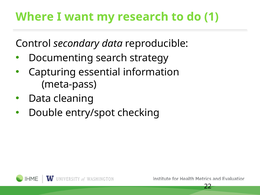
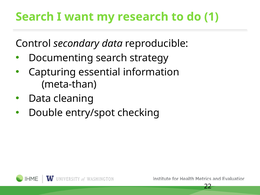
Where at (35, 17): Where -> Search
meta-pass: meta-pass -> meta-than
